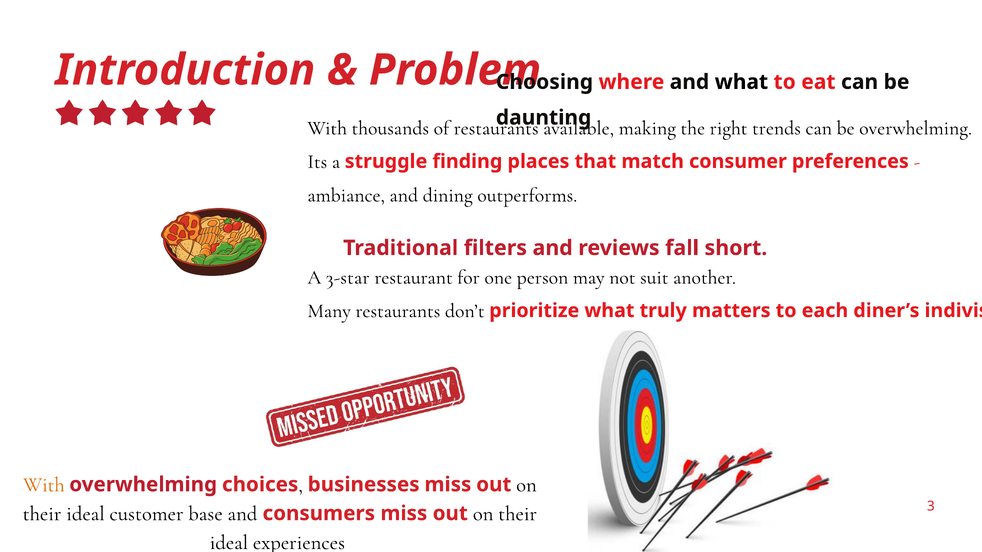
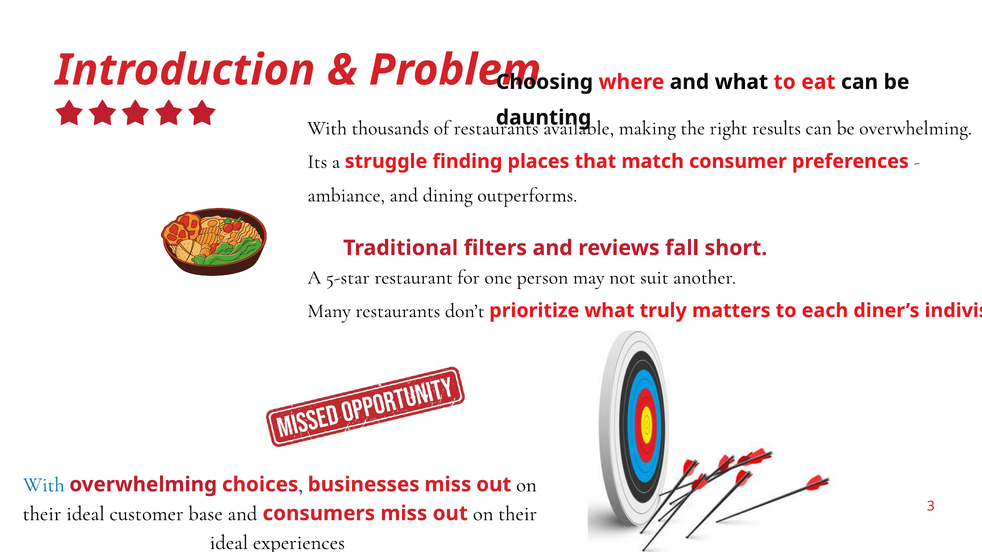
trends: trends -> results
3-star: 3-star -> 5-star
With at (44, 485) colour: orange -> blue
